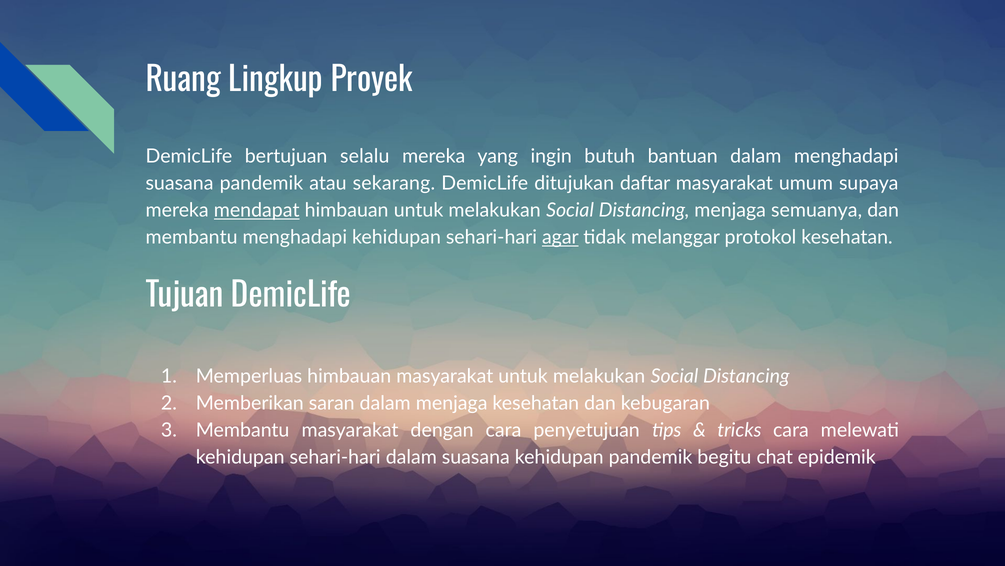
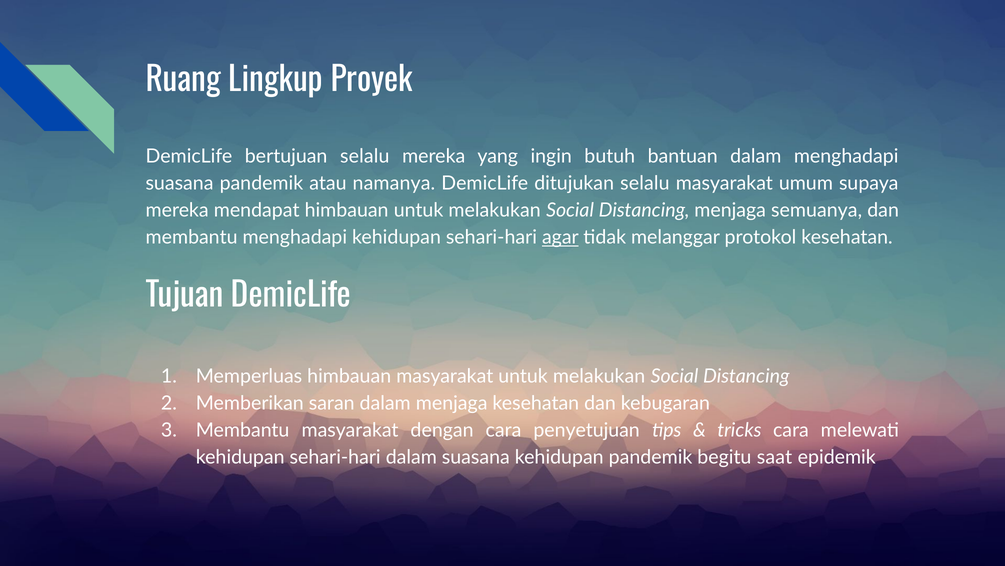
sekarang: sekarang -> namanya
ditujukan daftar: daftar -> selalu
mendapat underline: present -> none
chat: chat -> saat
